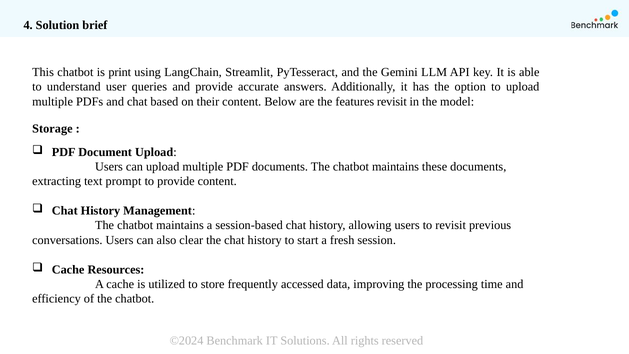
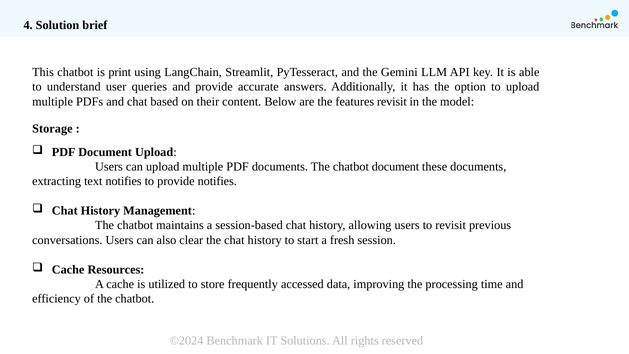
documents The chatbot maintains: maintains -> document
text prompt: prompt -> notifies
provide content: content -> notifies
